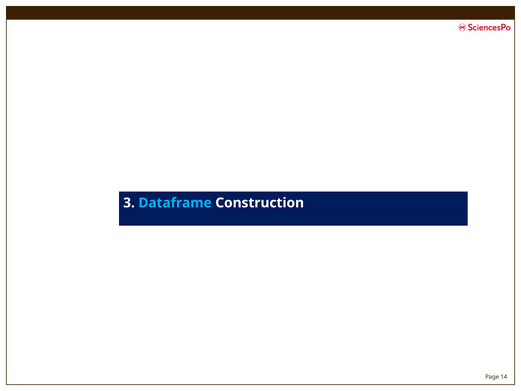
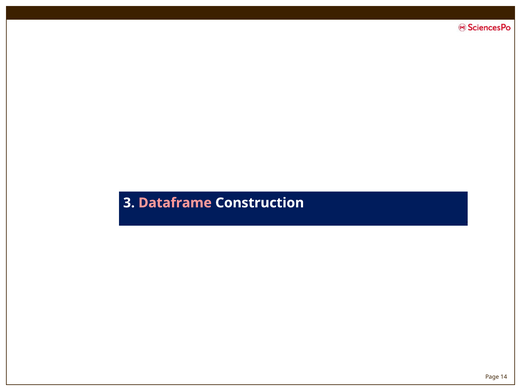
Dataframe colour: light blue -> pink
